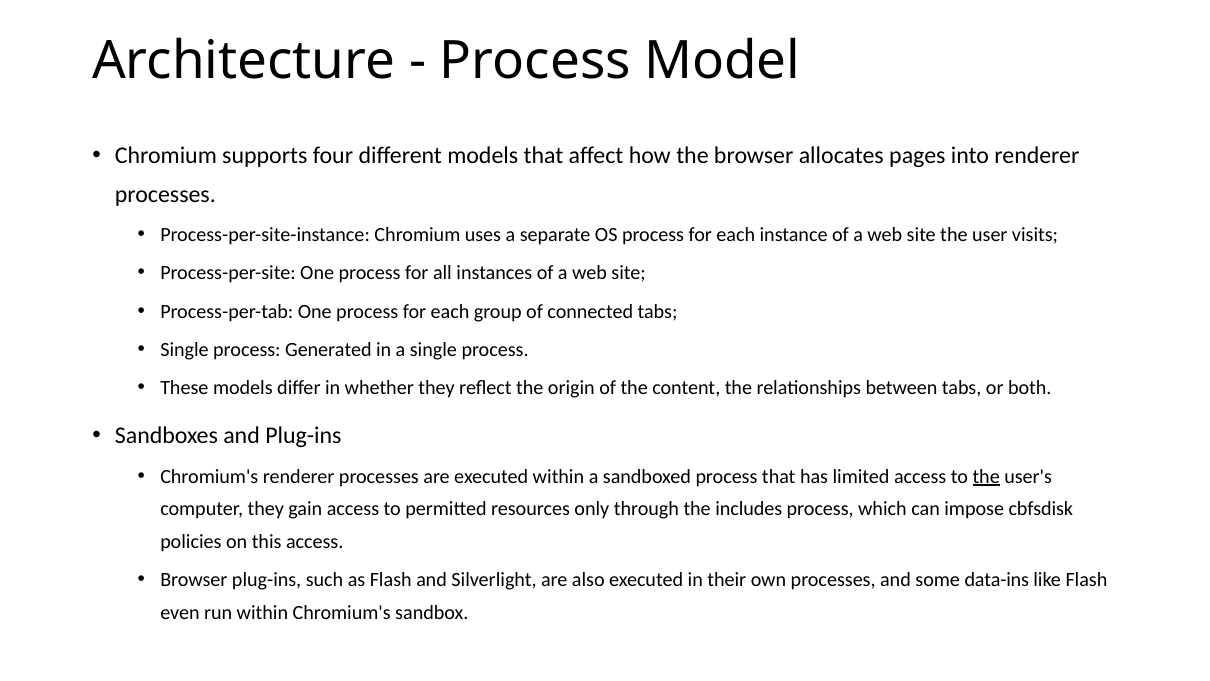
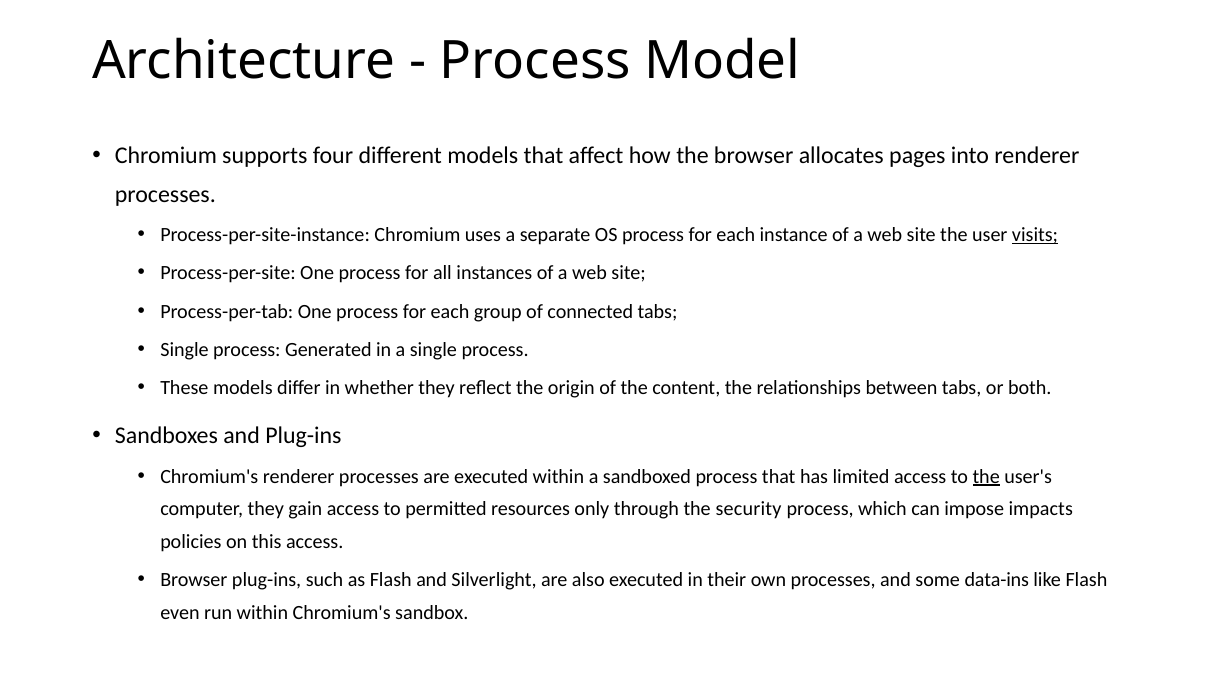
visits underline: none -> present
includes: includes -> security
cbfsdisk: cbfsdisk -> impacts
